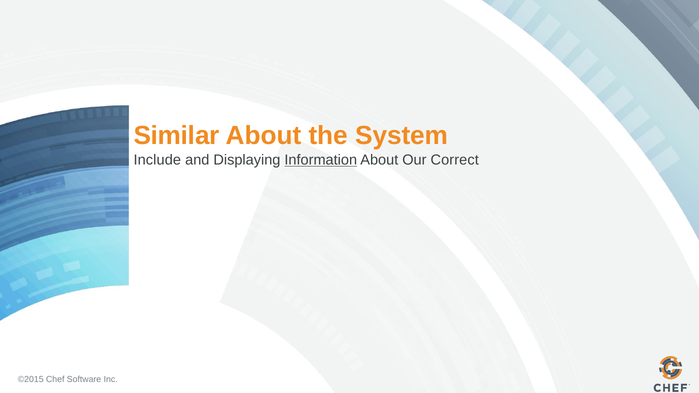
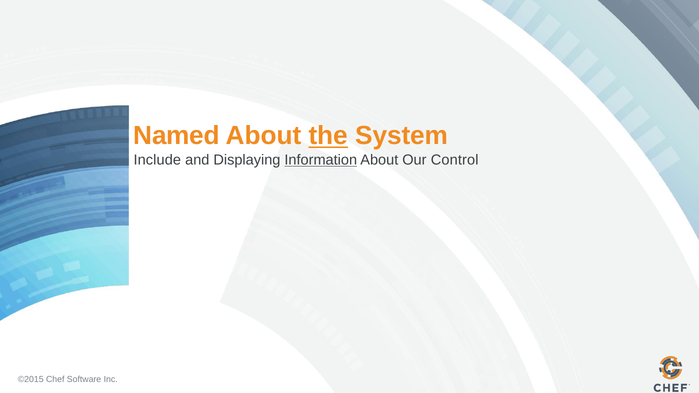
Similar: Similar -> Named
the underline: none -> present
Correct: Correct -> Control
